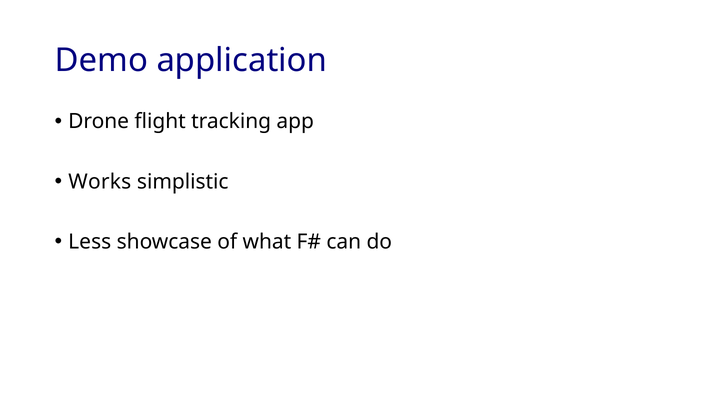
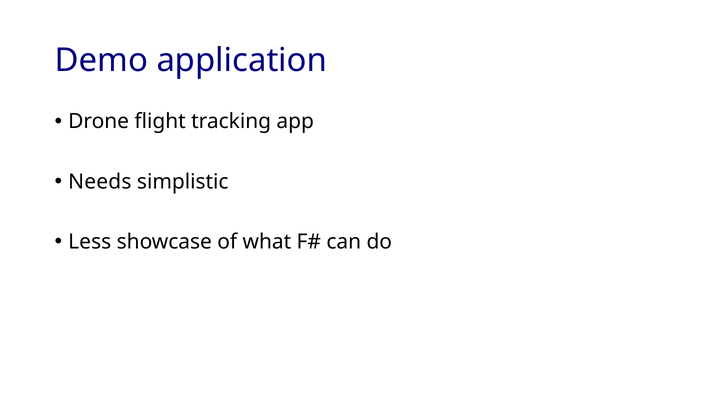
Works: Works -> Needs
